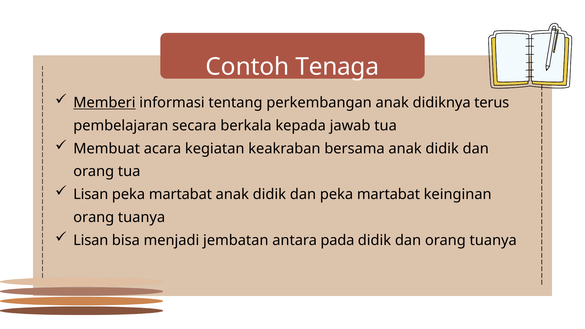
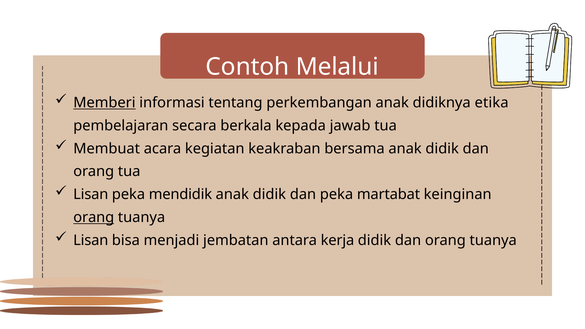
Tenaga: Tenaga -> Melalui
terus: terus -> etika
martabat at (180, 194): martabat -> mendidik
orang at (94, 217) underline: none -> present
pada: pada -> kerja
